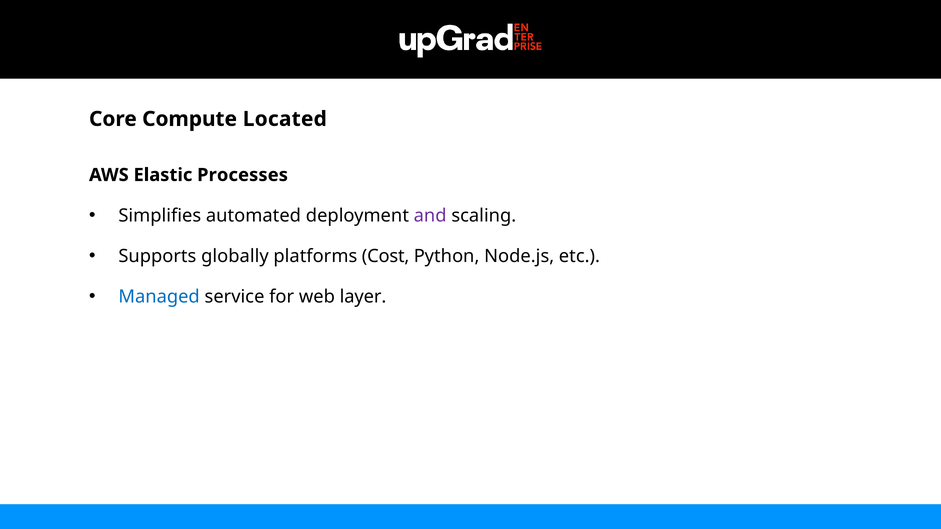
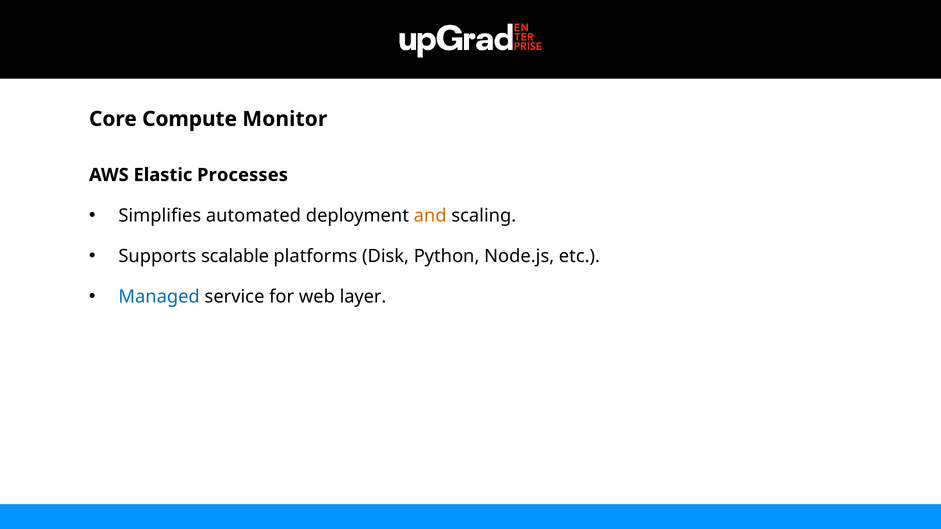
Located: Located -> Monitor
and colour: purple -> orange
globally: globally -> scalable
Cost: Cost -> Disk
